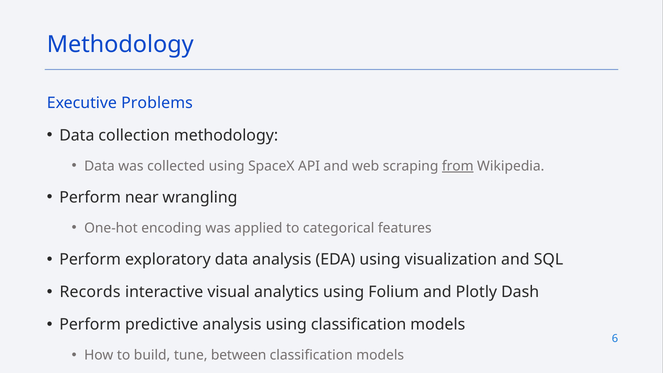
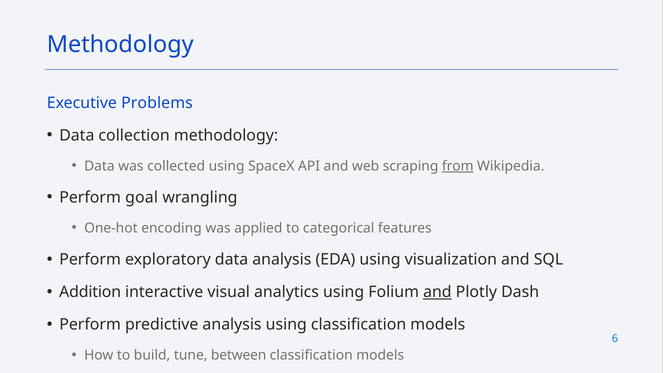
near: near -> goal
Records: Records -> Addition
and at (437, 292) underline: none -> present
